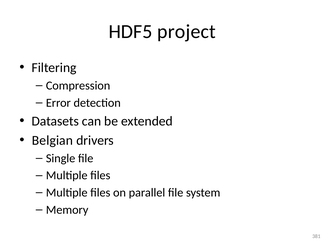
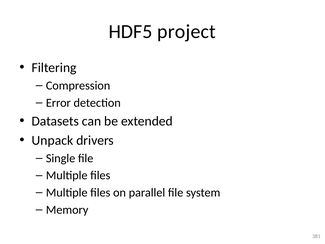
Belgian: Belgian -> Unpack
